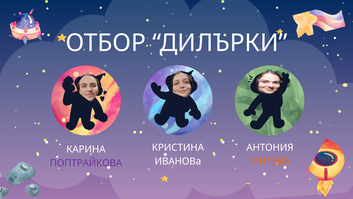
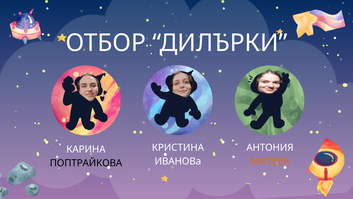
ПОПТРАЙКОВА colour: purple -> black
